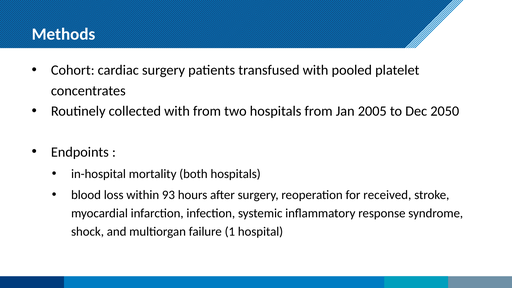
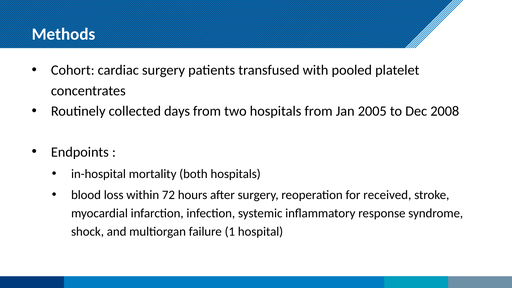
collected with: with -> days
2050: 2050 -> 2008
93: 93 -> 72
